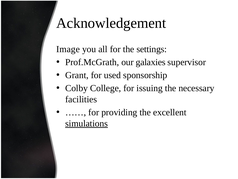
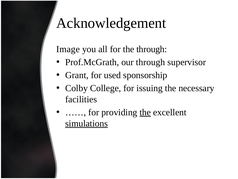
the settings: settings -> through
our galaxies: galaxies -> through
the at (145, 112) underline: none -> present
